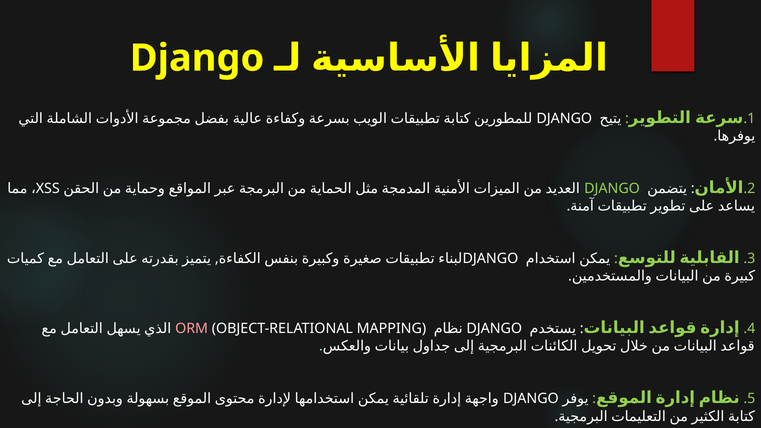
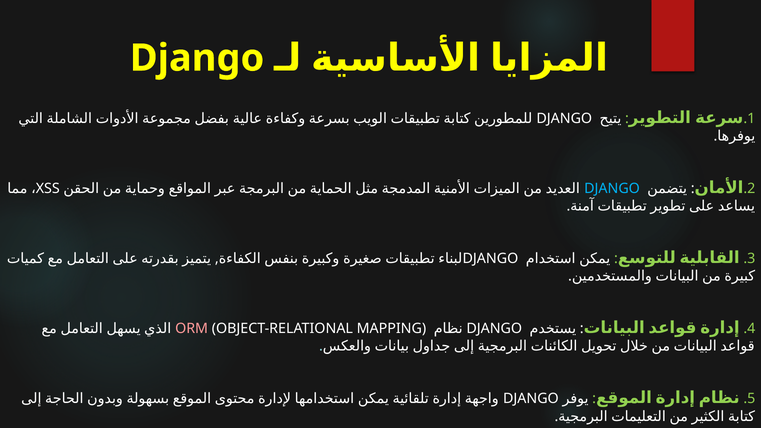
DJANGO at (612, 189) colour: light green -> light blue
